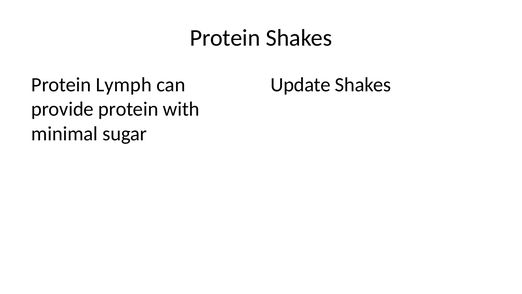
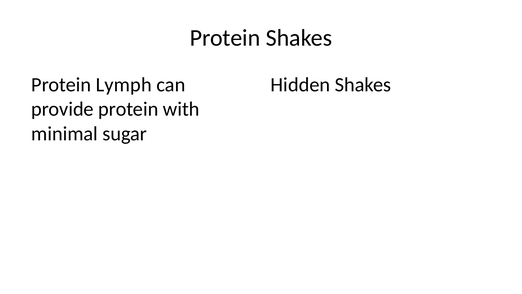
Update: Update -> Hidden
